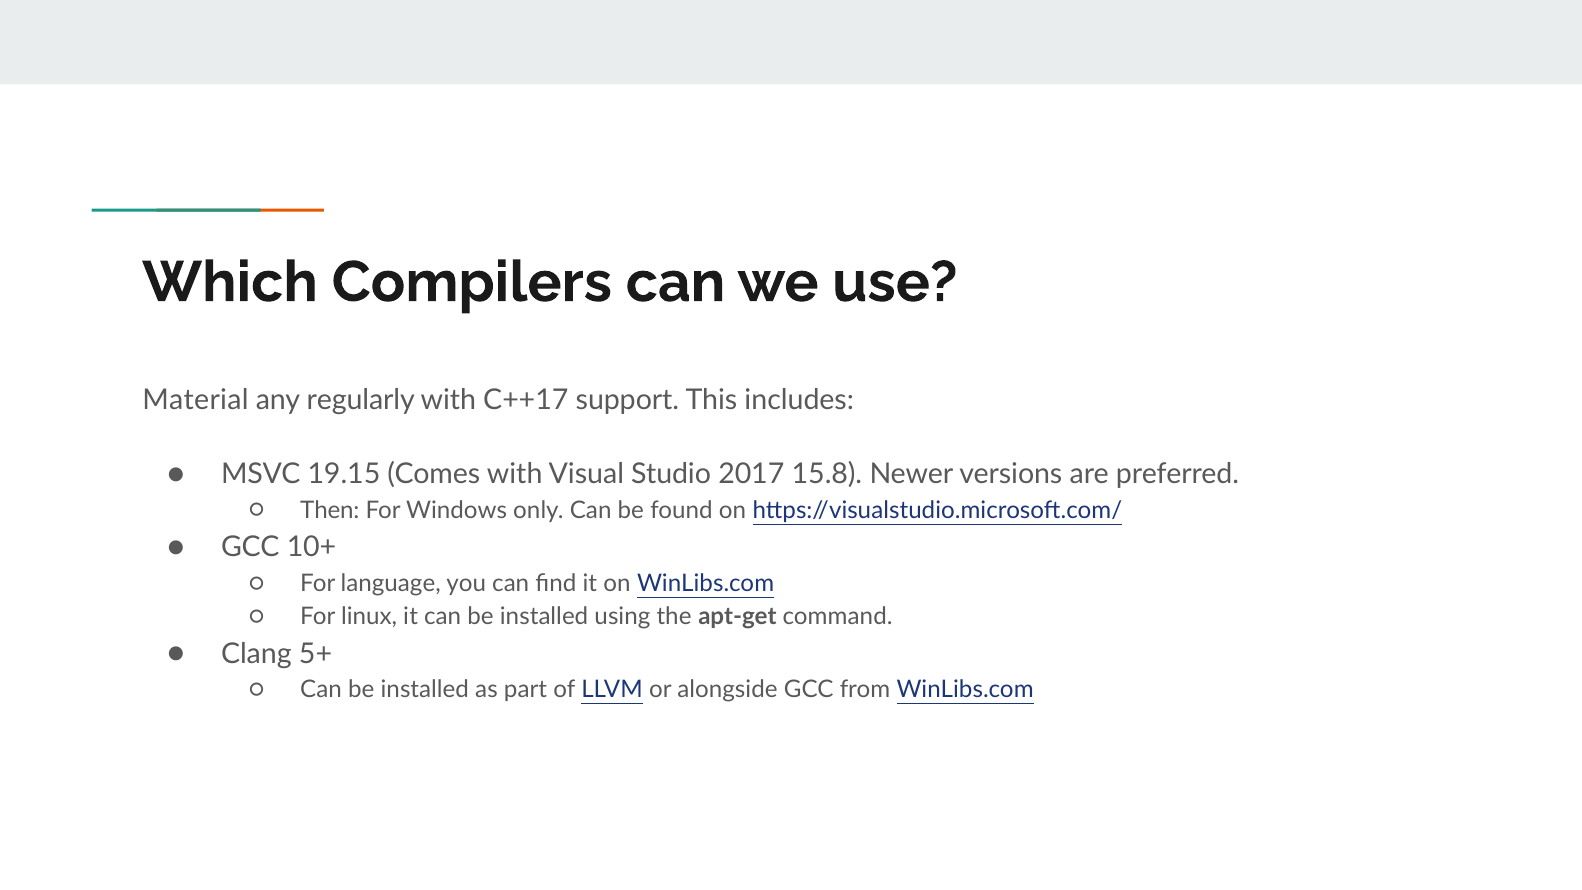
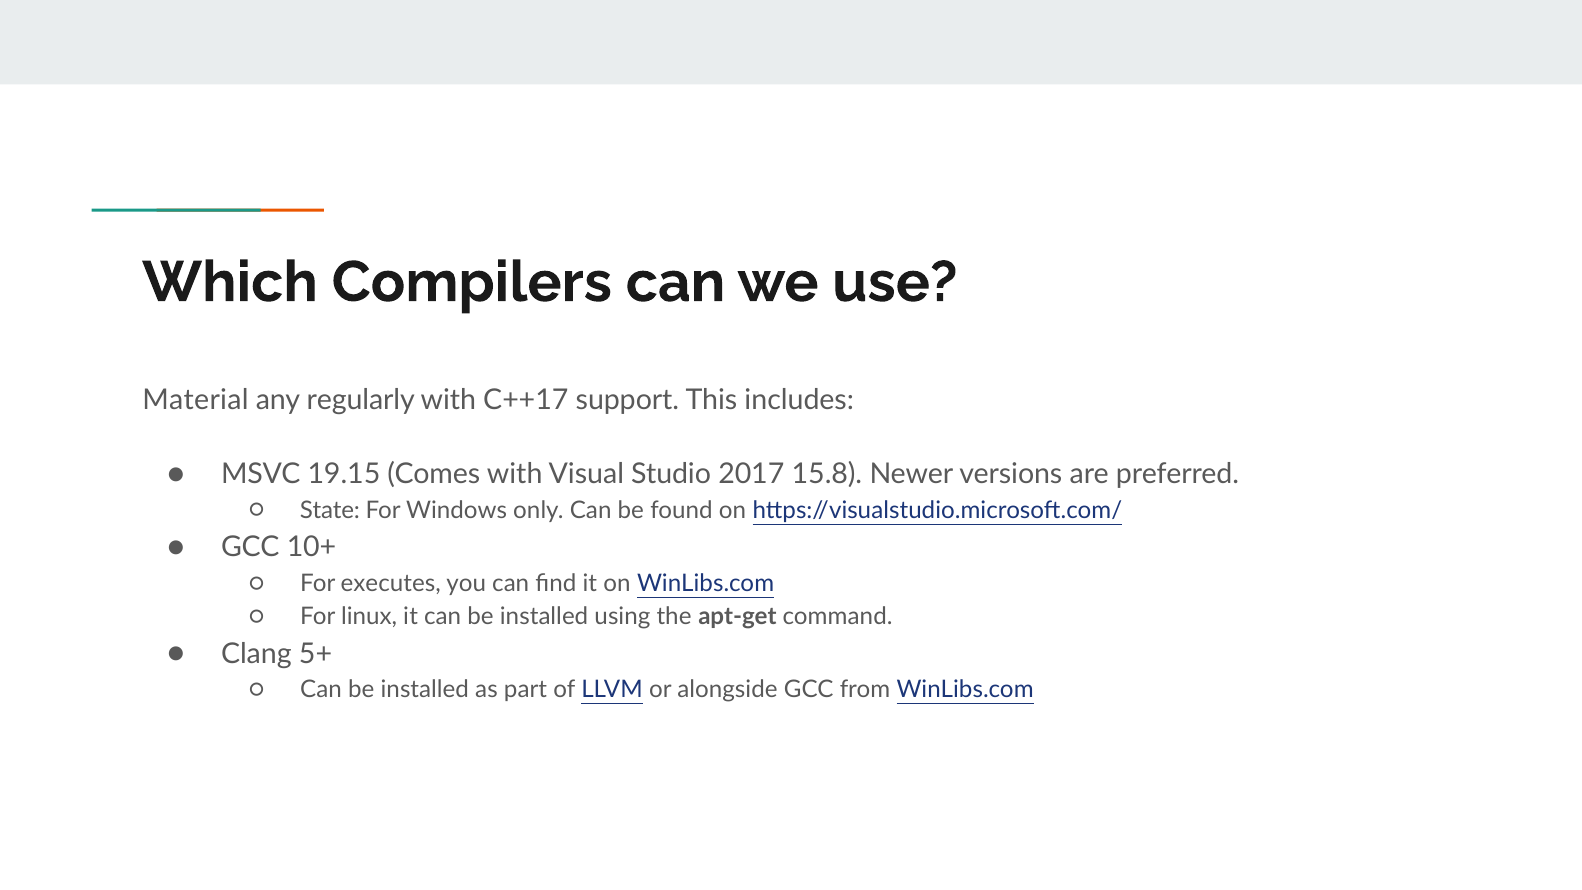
Then: Then -> State
language: language -> executes
